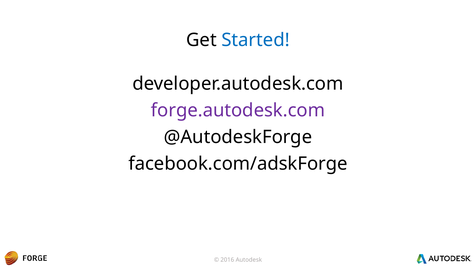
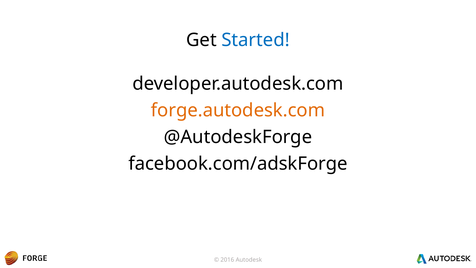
forge.autodesk.com colour: purple -> orange
